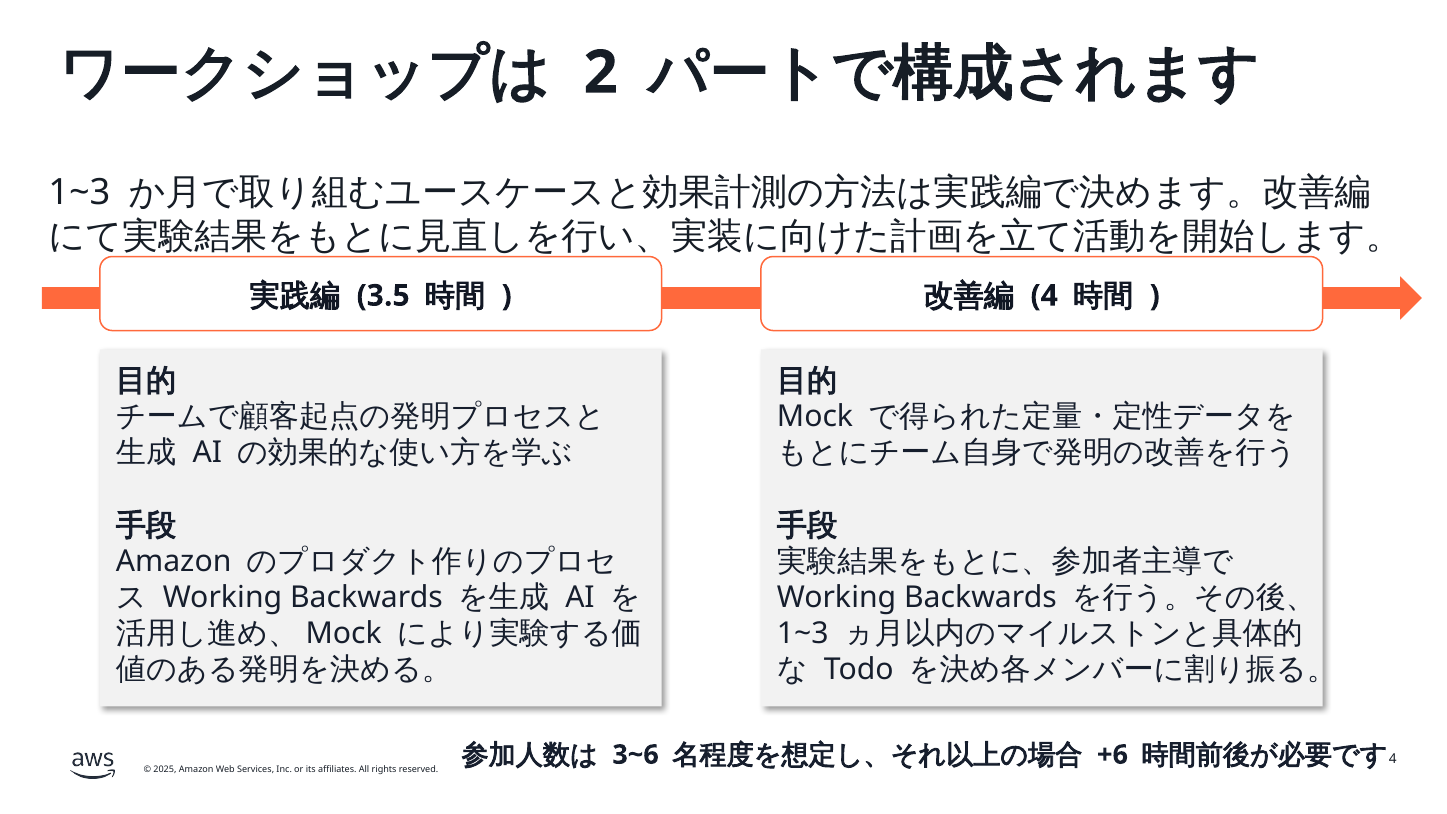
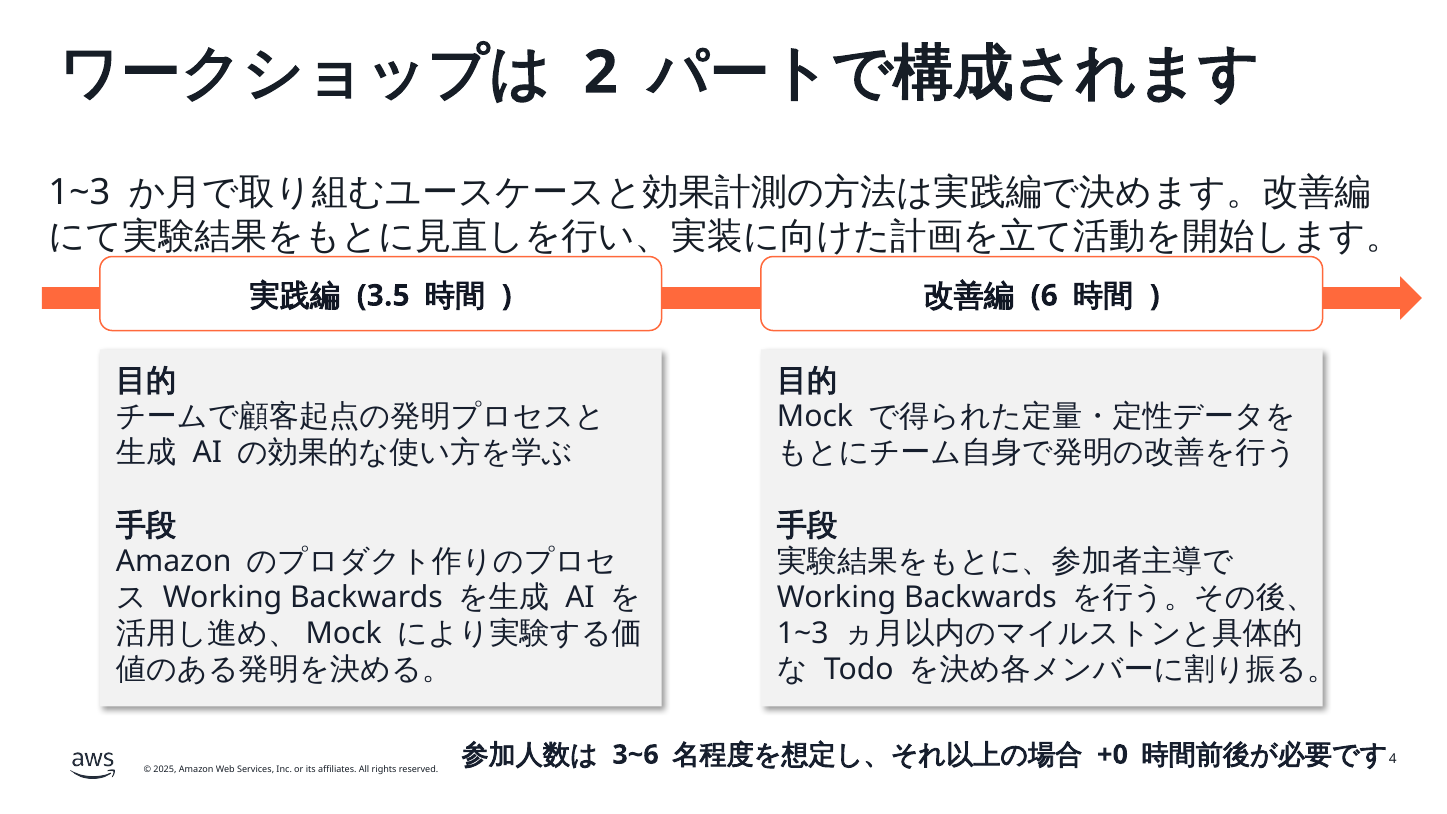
4 at (1044, 296): 4 -> 6
+6: +6 -> +0
